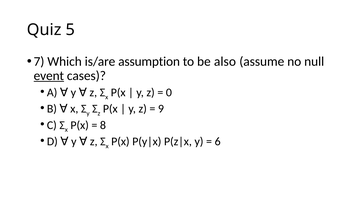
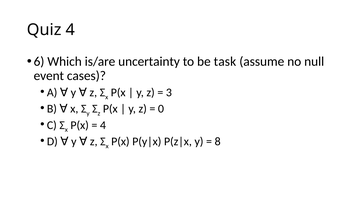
Quiz 5: 5 -> 4
7: 7 -> 6
assumption: assumption -> uncertainty
also: also -> task
event underline: present -> none
0: 0 -> 3
9: 9 -> 0
8 at (103, 125): 8 -> 4
6: 6 -> 8
